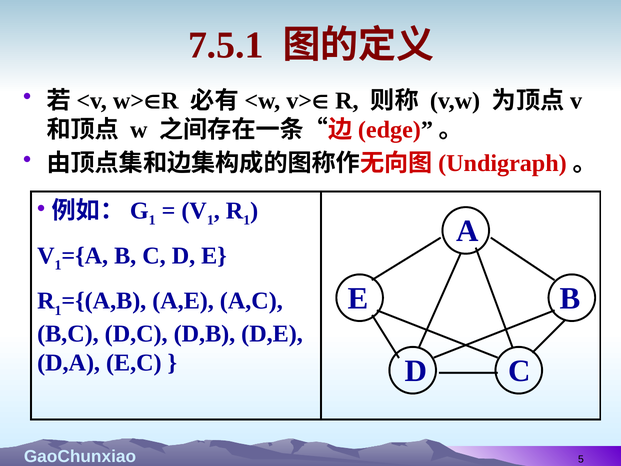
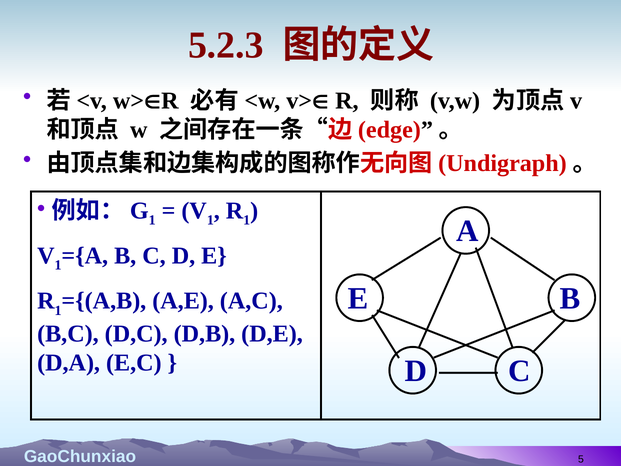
7.5.1: 7.5.1 -> 5.2.3
